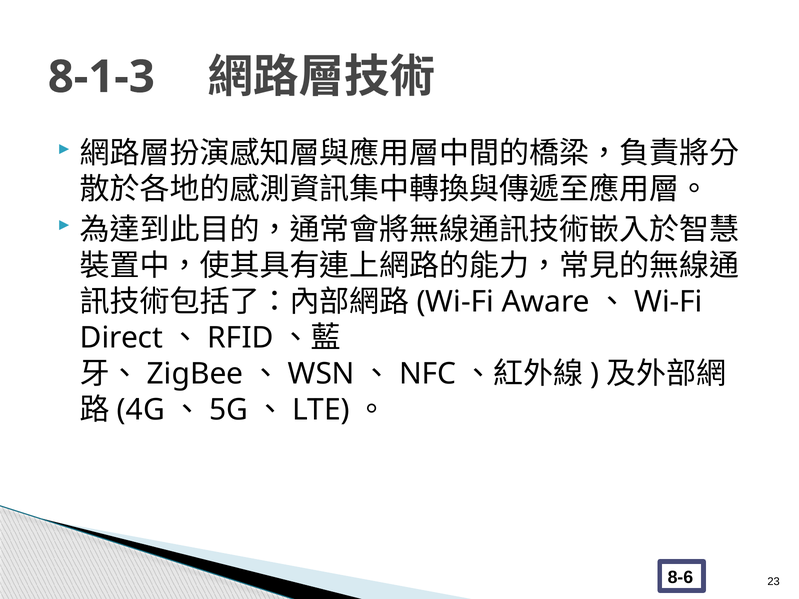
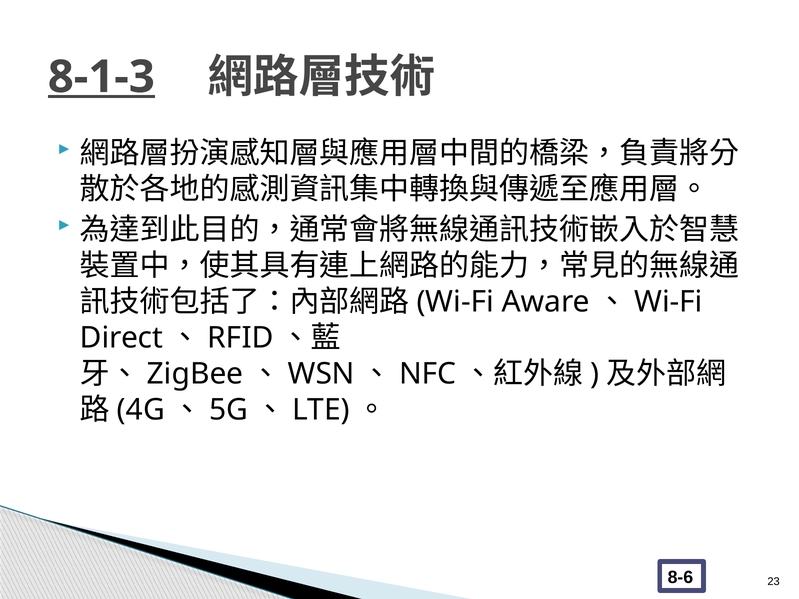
8-1-3 underline: none -> present
